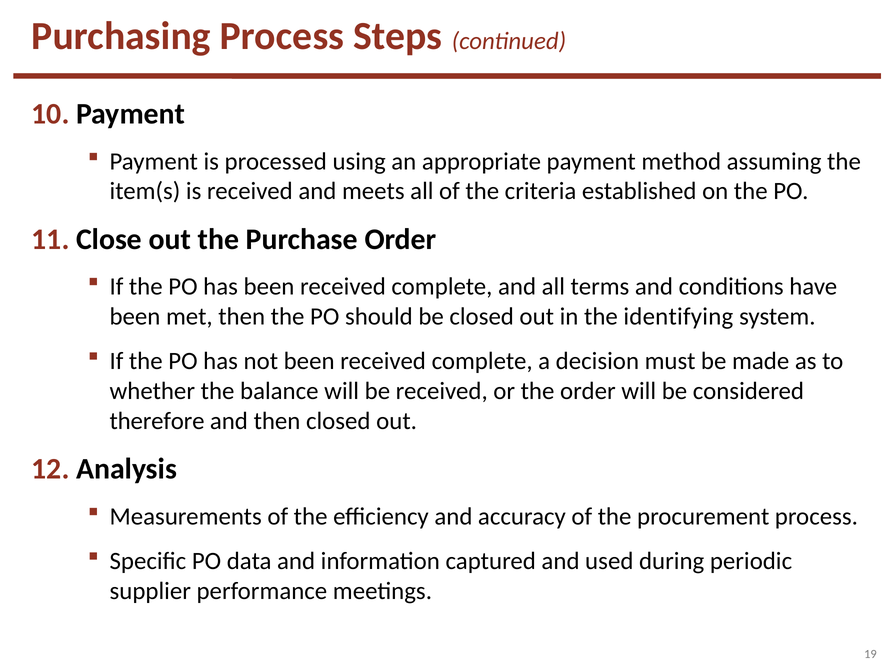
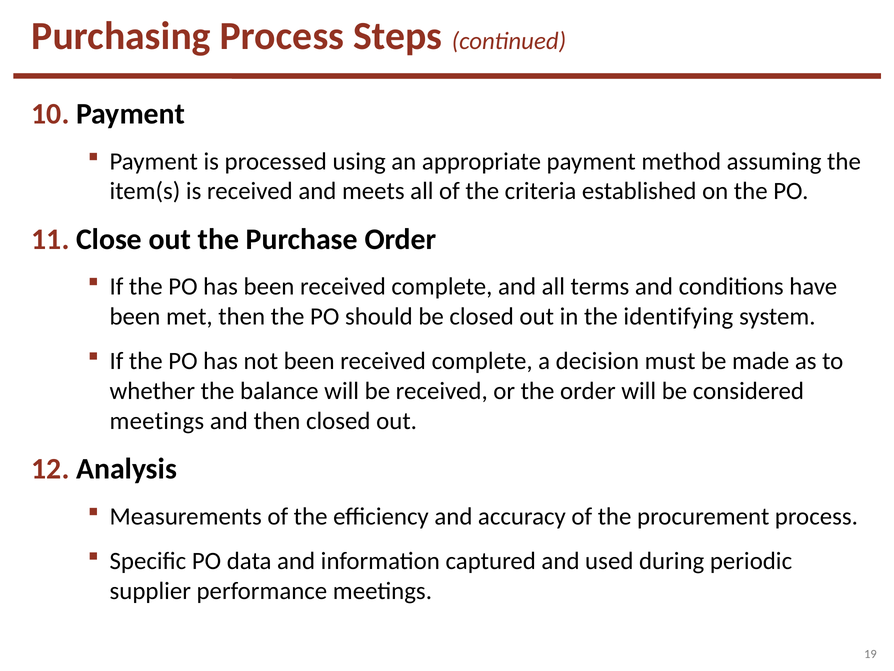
therefore at (157, 421): therefore -> meetings
